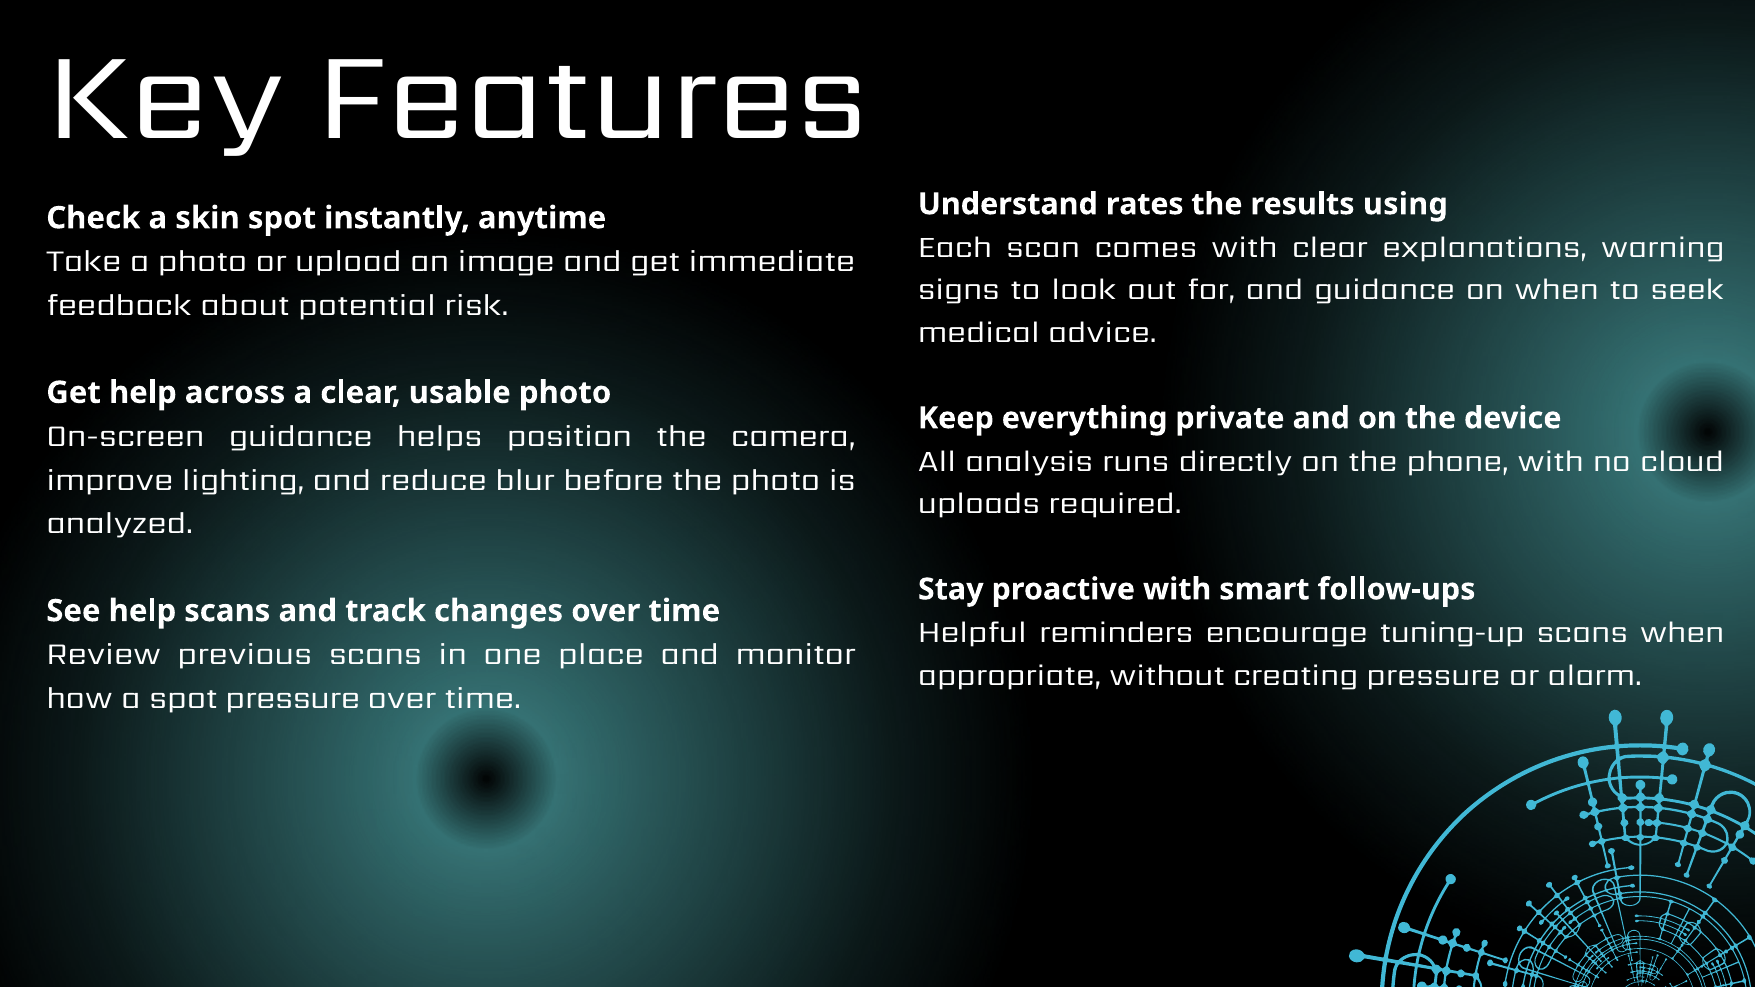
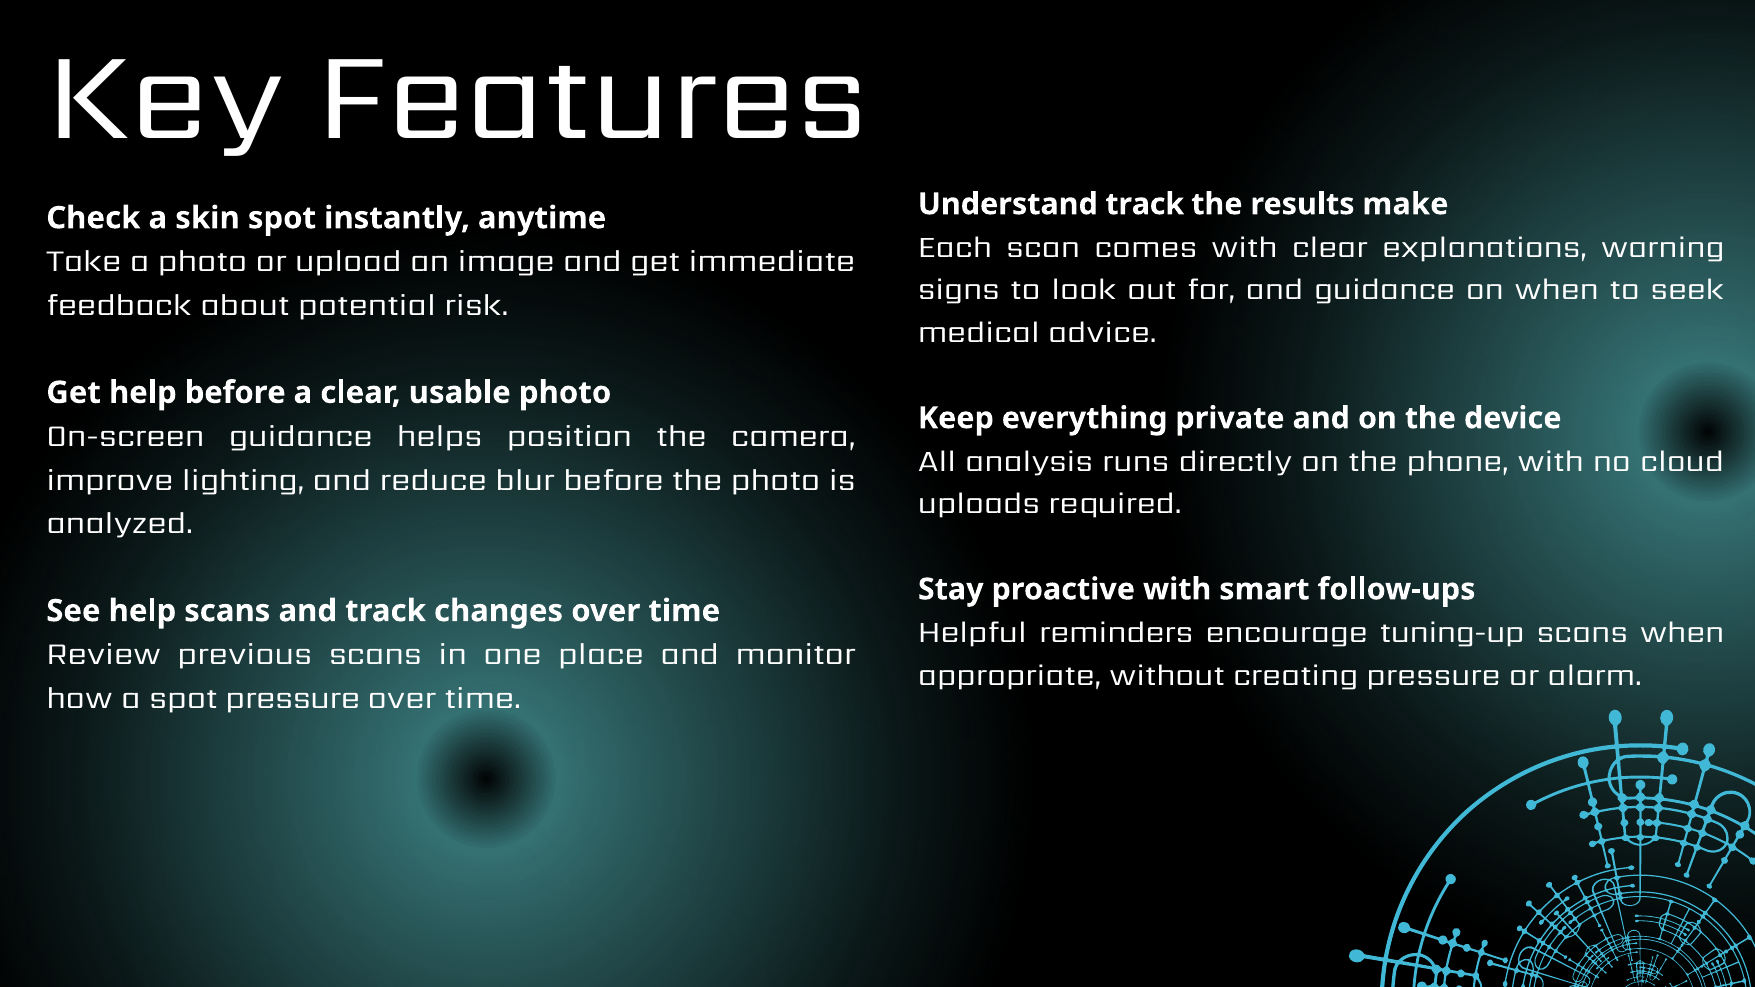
Understand rates: rates -> track
using: using -> make
help across: across -> before
